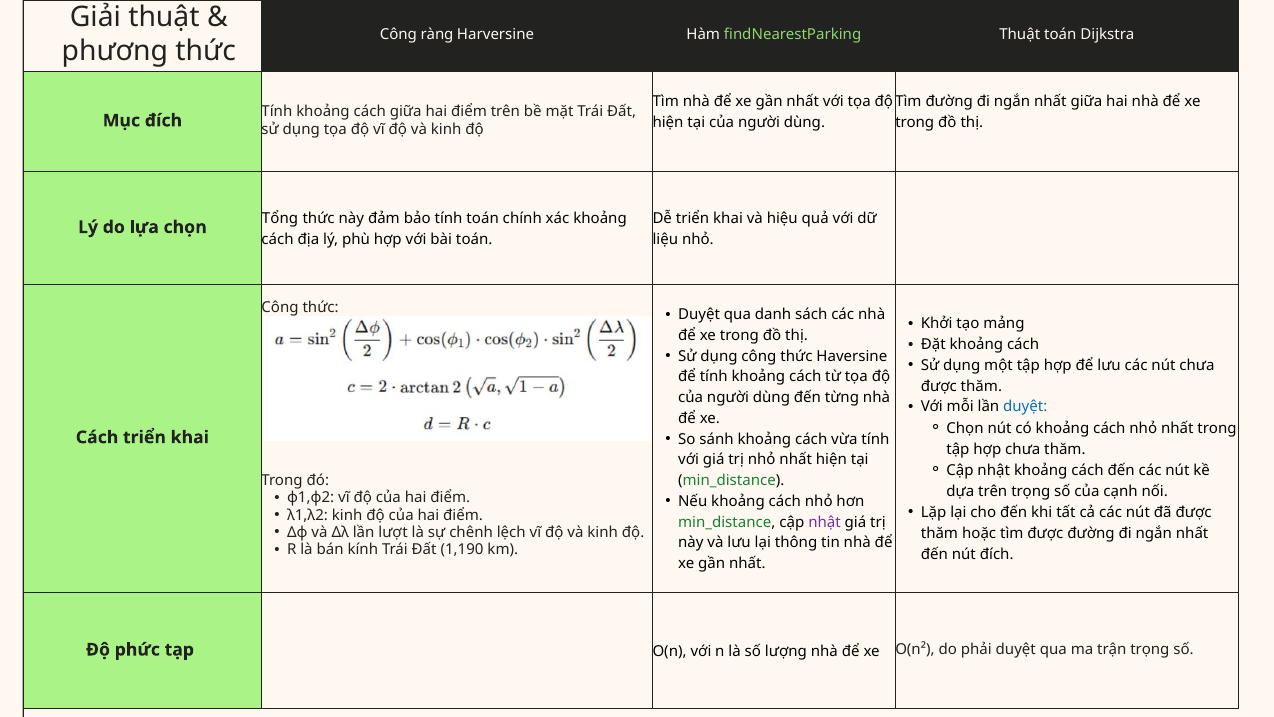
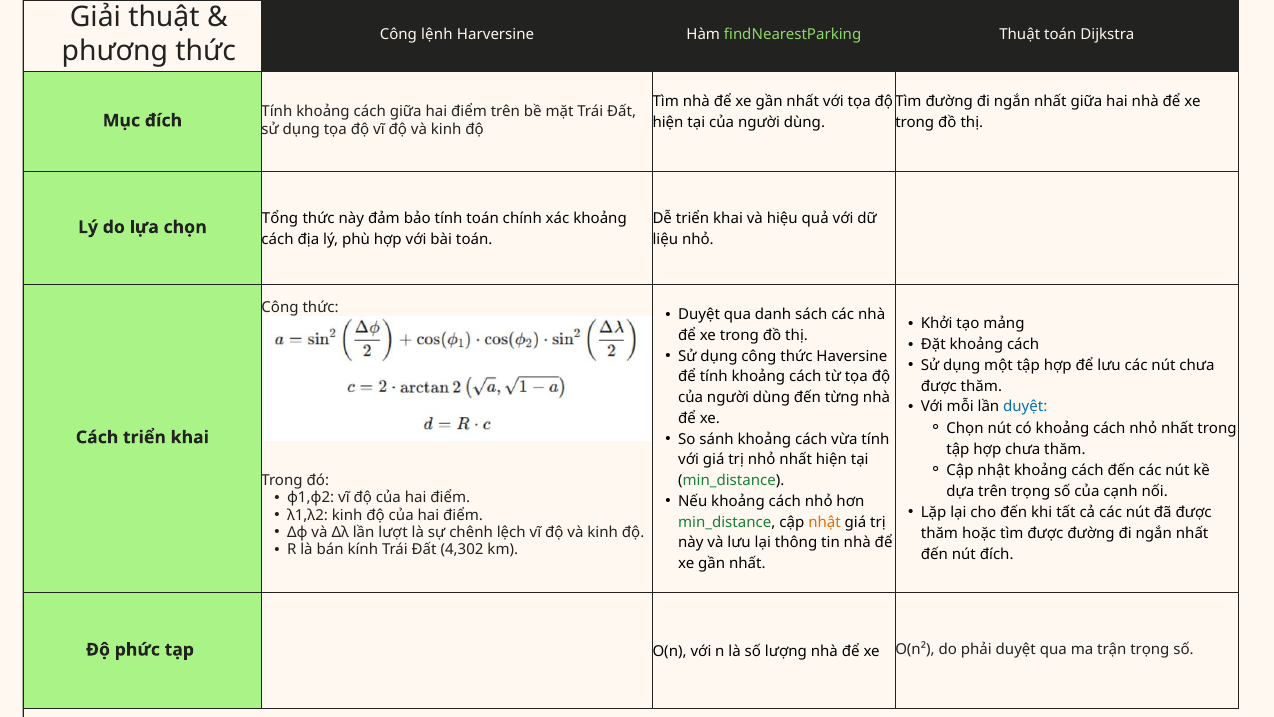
ràng: ràng -> lệnh
nhật at (824, 522) colour: purple -> orange
1,190: 1,190 -> 4,302
